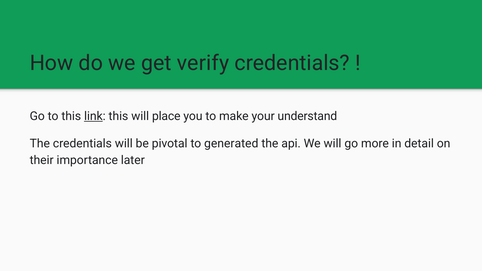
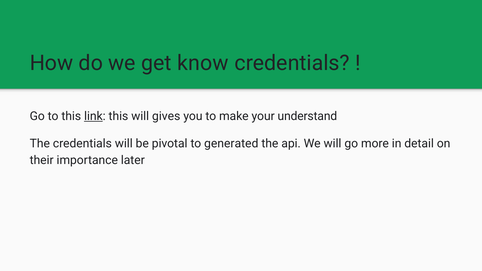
verify: verify -> know
place: place -> gives
